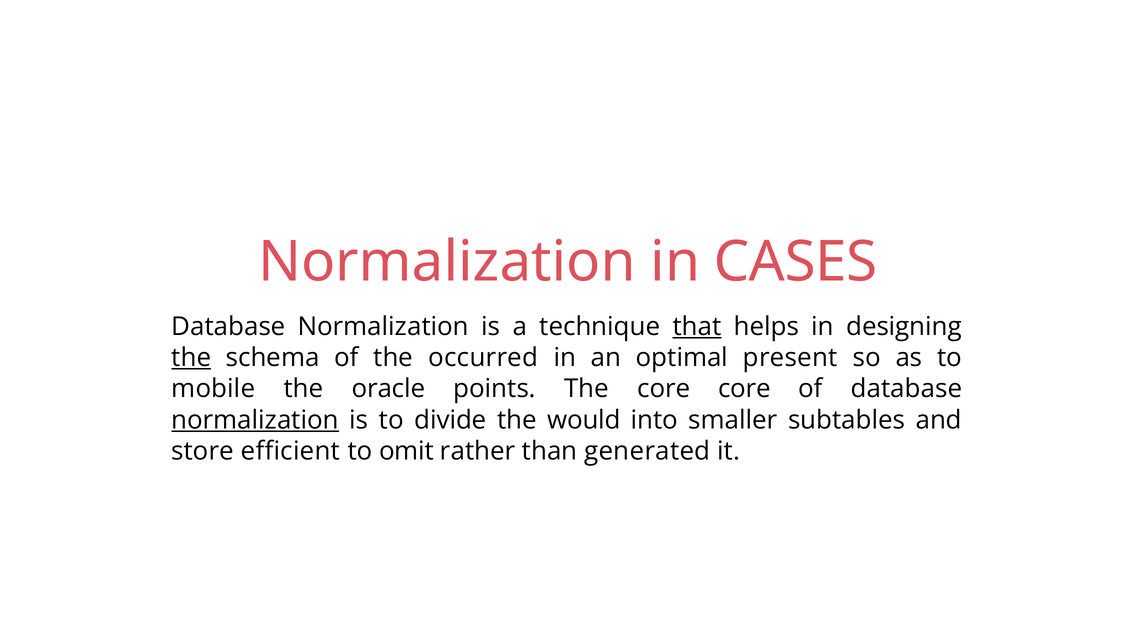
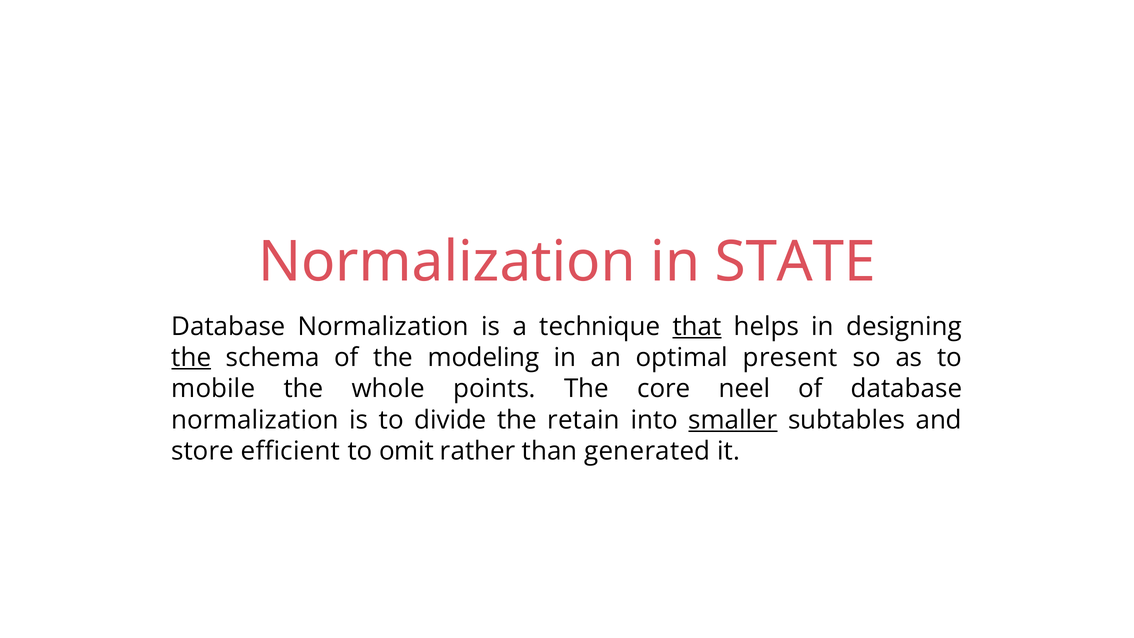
CASES: CASES -> STATE
occurred: occurred -> modeling
oracle: oracle -> whole
core core: core -> neel
normalization at (255, 420) underline: present -> none
would: would -> retain
smaller underline: none -> present
